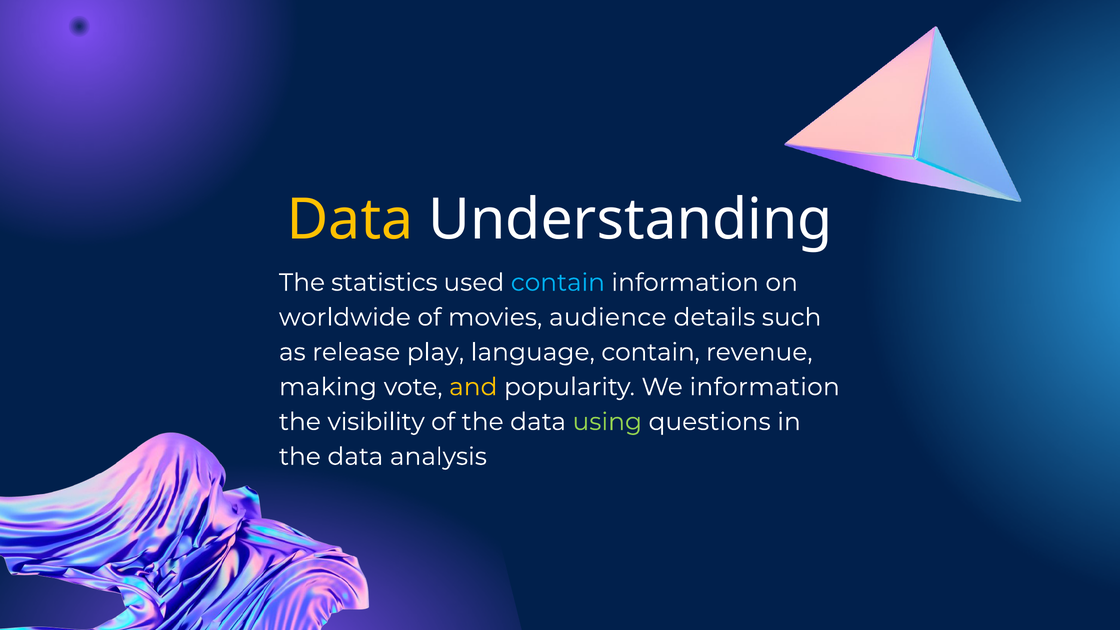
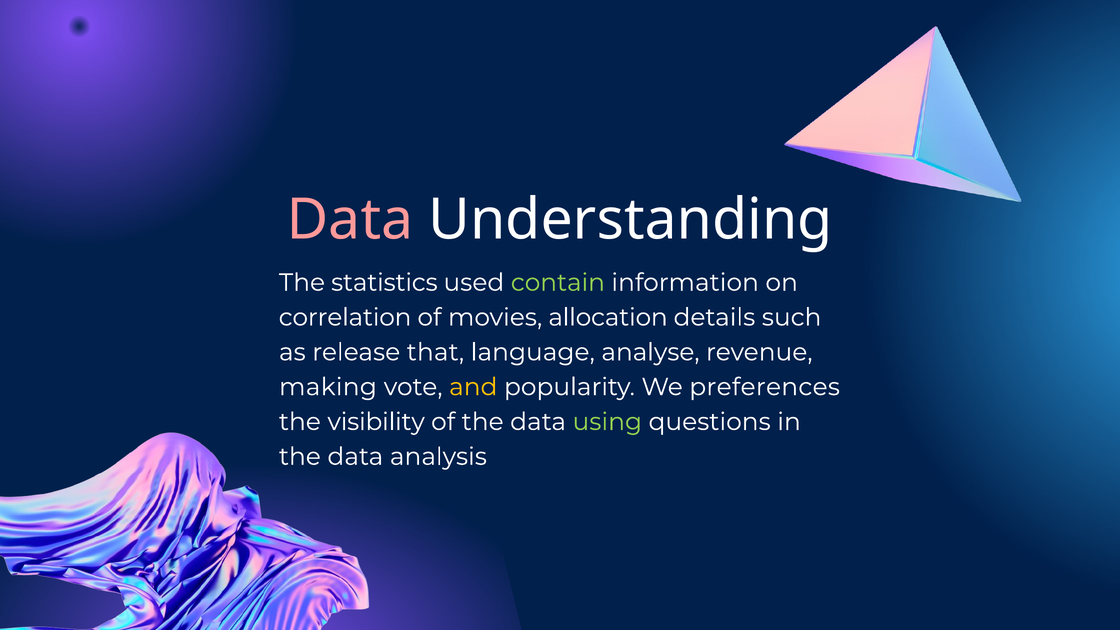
Data at (350, 220) colour: yellow -> pink
contain at (558, 283) colour: light blue -> light green
worldwide: worldwide -> correlation
audience: audience -> allocation
play: play -> that
language contain: contain -> analyse
We information: information -> preferences
